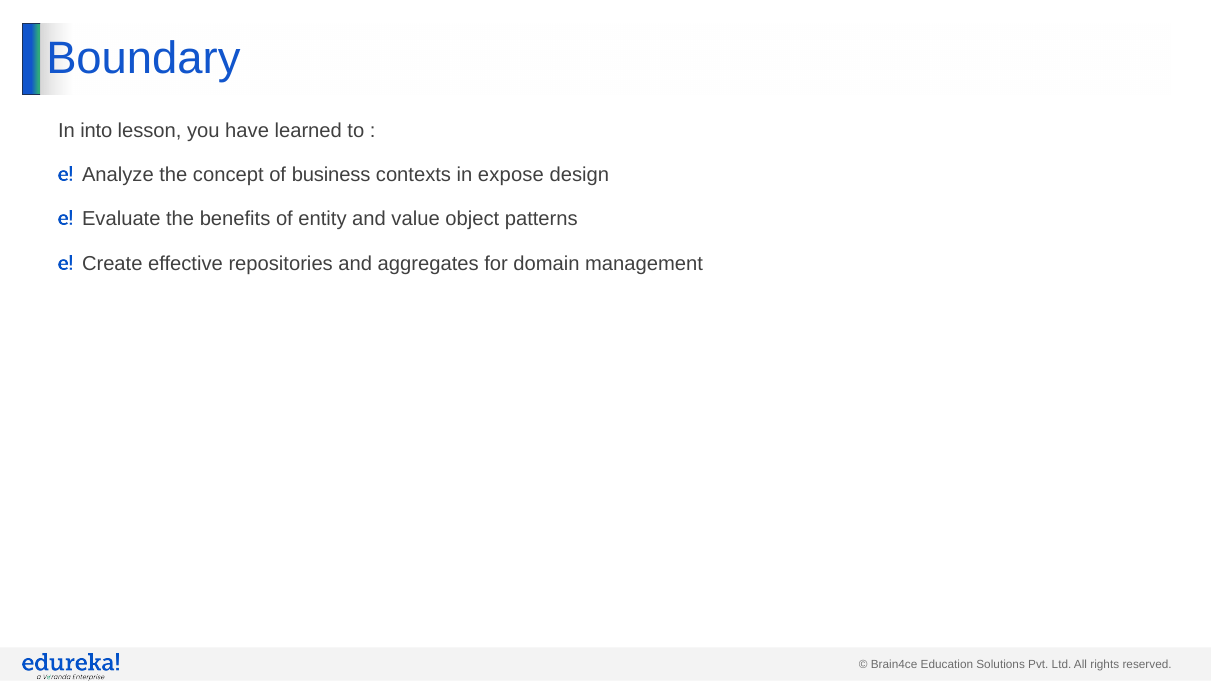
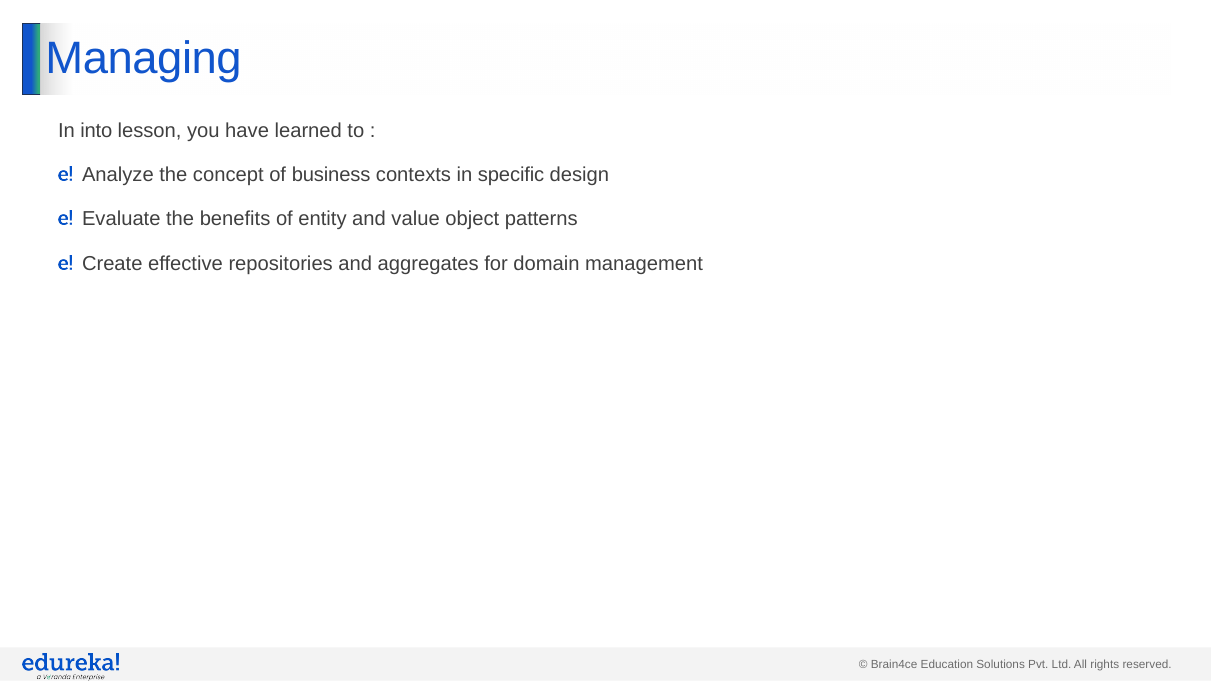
Boundary: Boundary -> Managing
expose: expose -> specific
